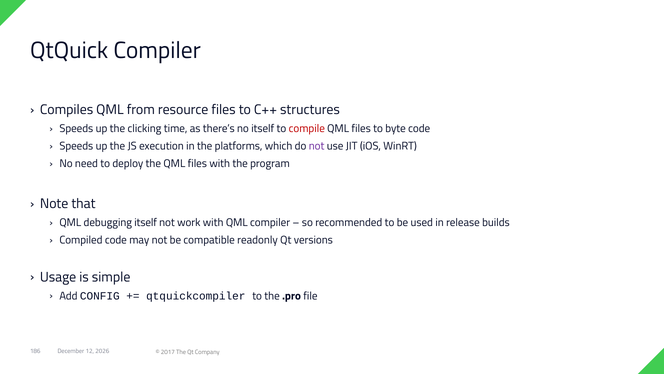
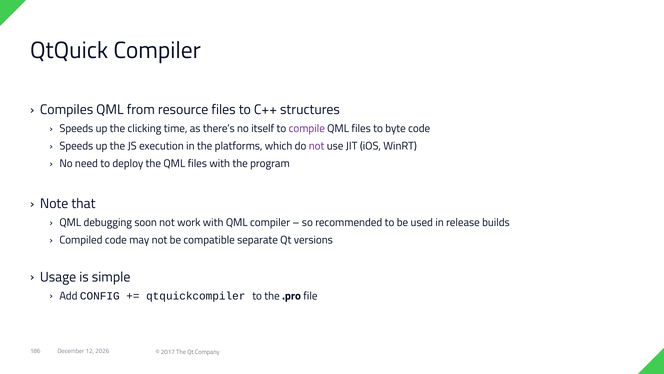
compile colour: red -> purple
debugging itself: itself -> soon
readonly: readonly -> separate
